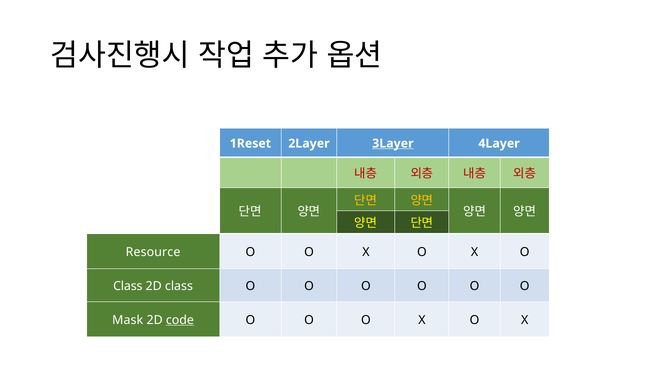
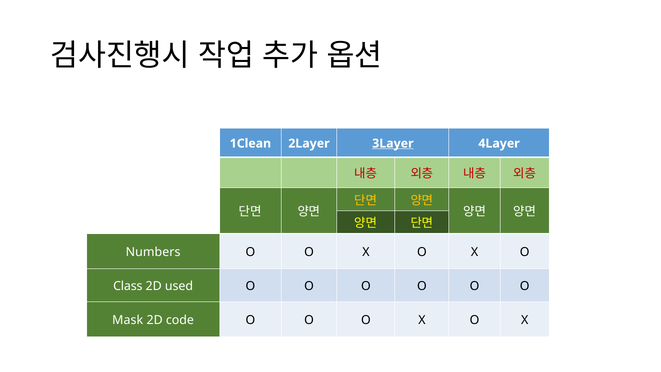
1Reset: 1Reset -> 1Clean
Resource: Resource -> Numbers
2D class: class -> used
code underline: present -> none
